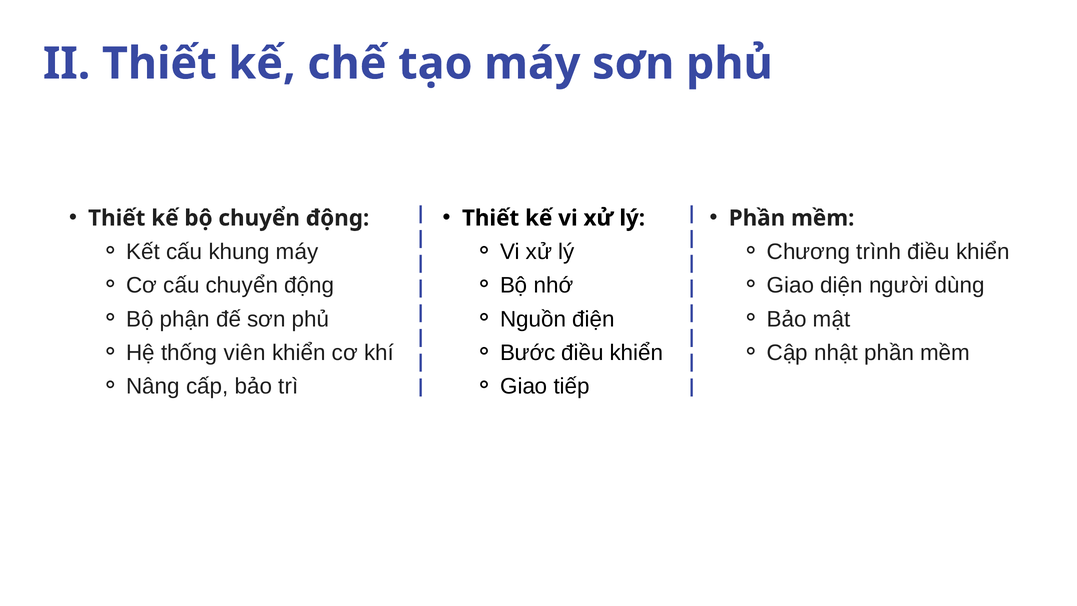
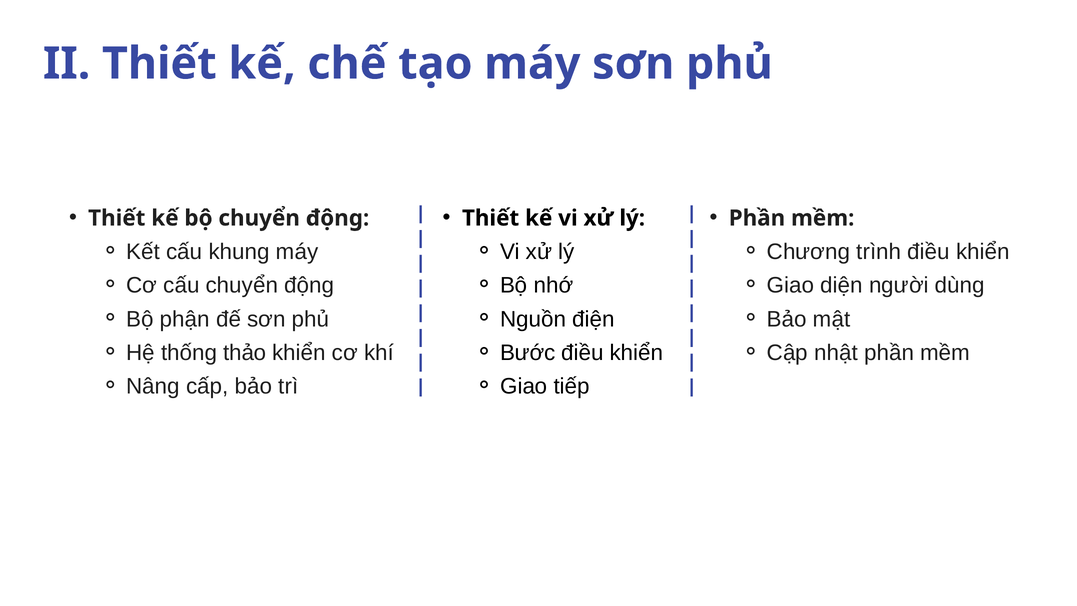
viên: viên -> thảo
